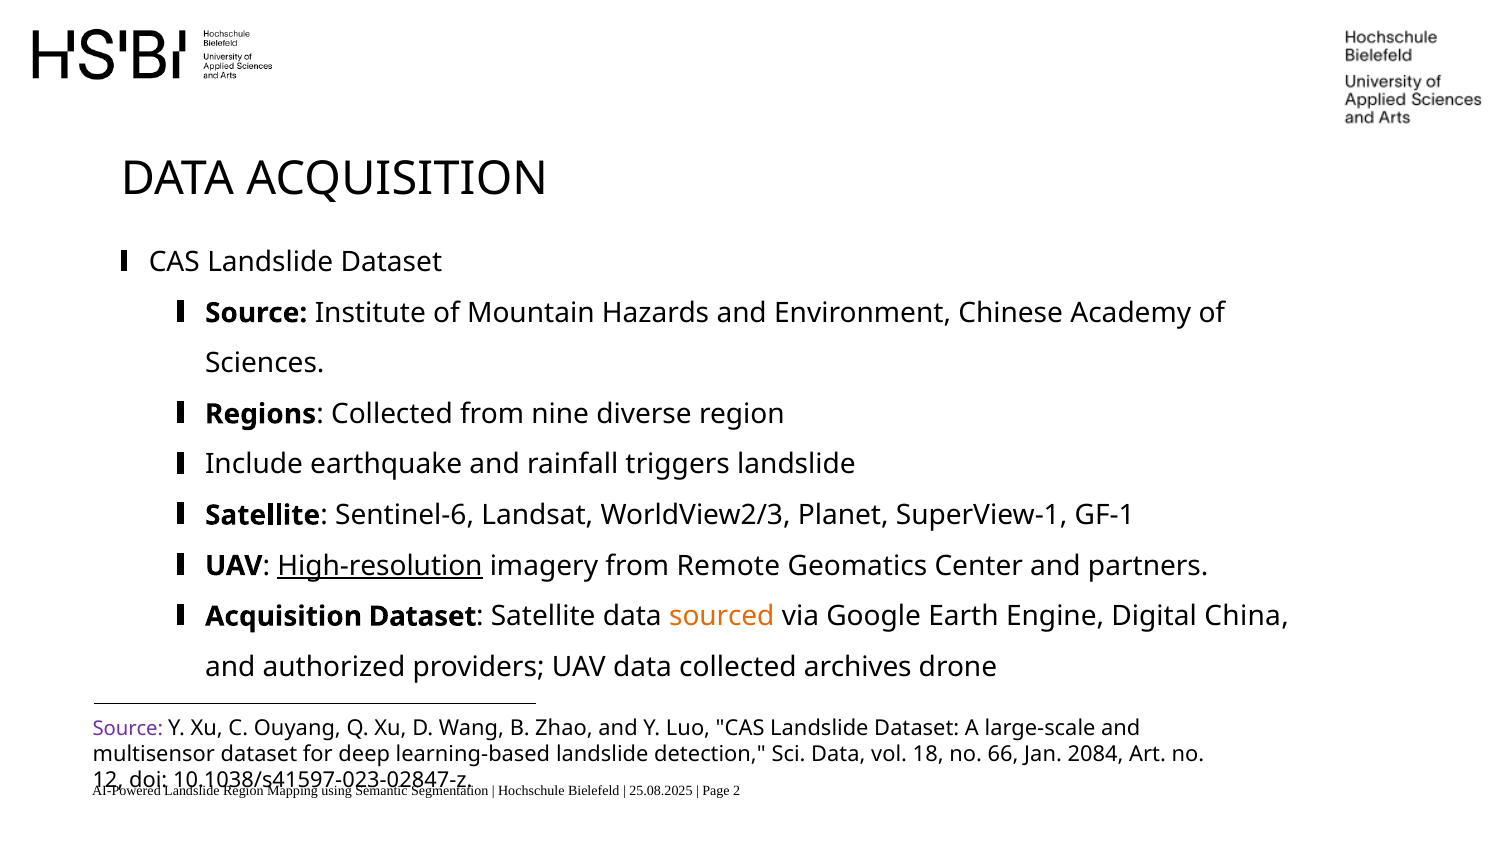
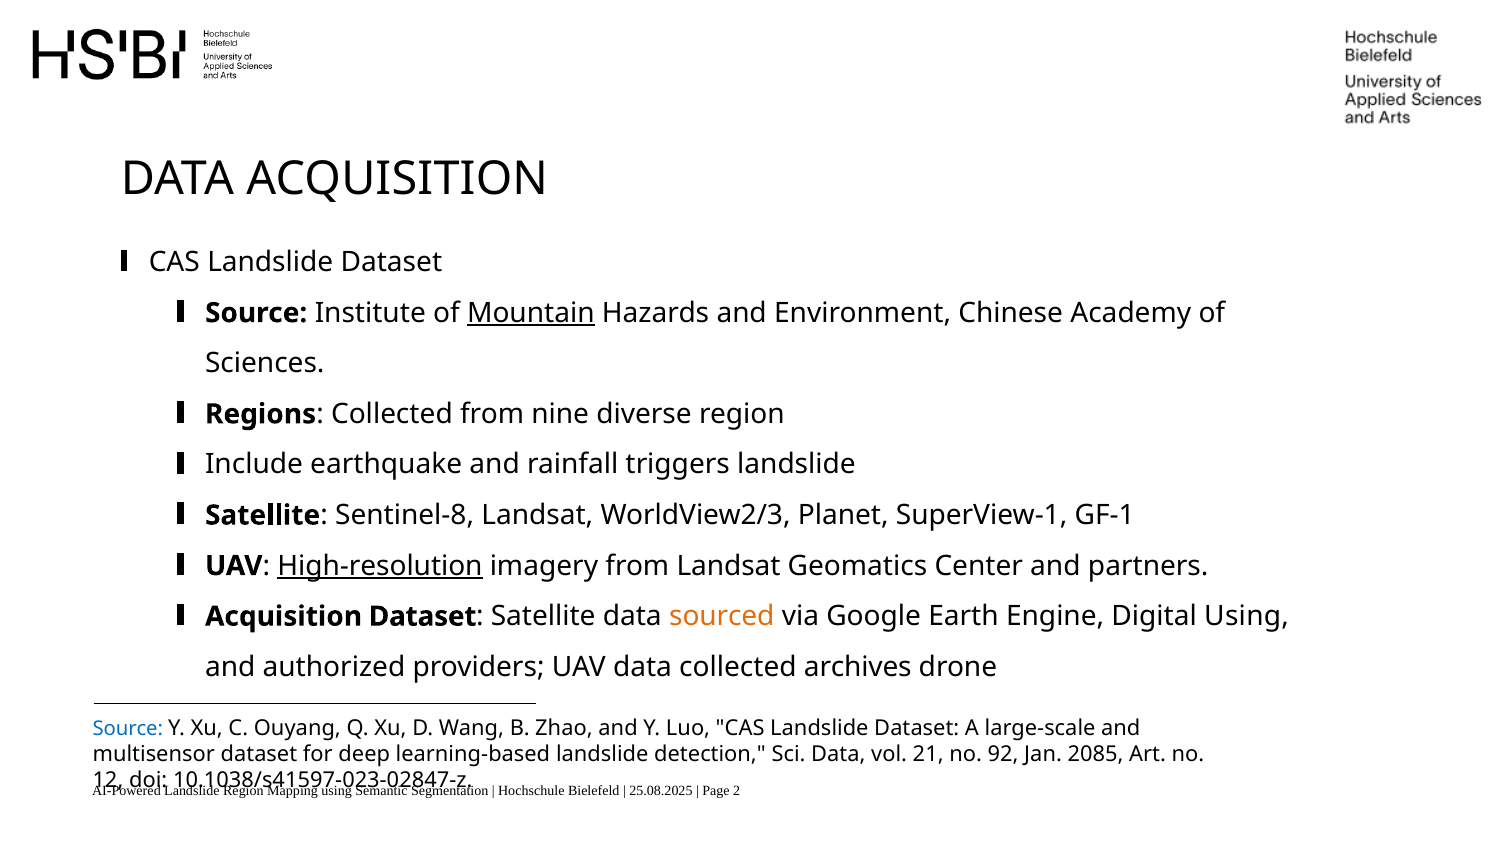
Mountain underline: none -> present
Sentinel-6: Sentinel-6 -> Sentinel-8
from Remote: Remote -> Landsat
Digital China: China -> Using
Source at (128, 728) colour: purple -> blue
18: 18 -> 21
66: 66 -> 92
2084: 2084 -> 2085
